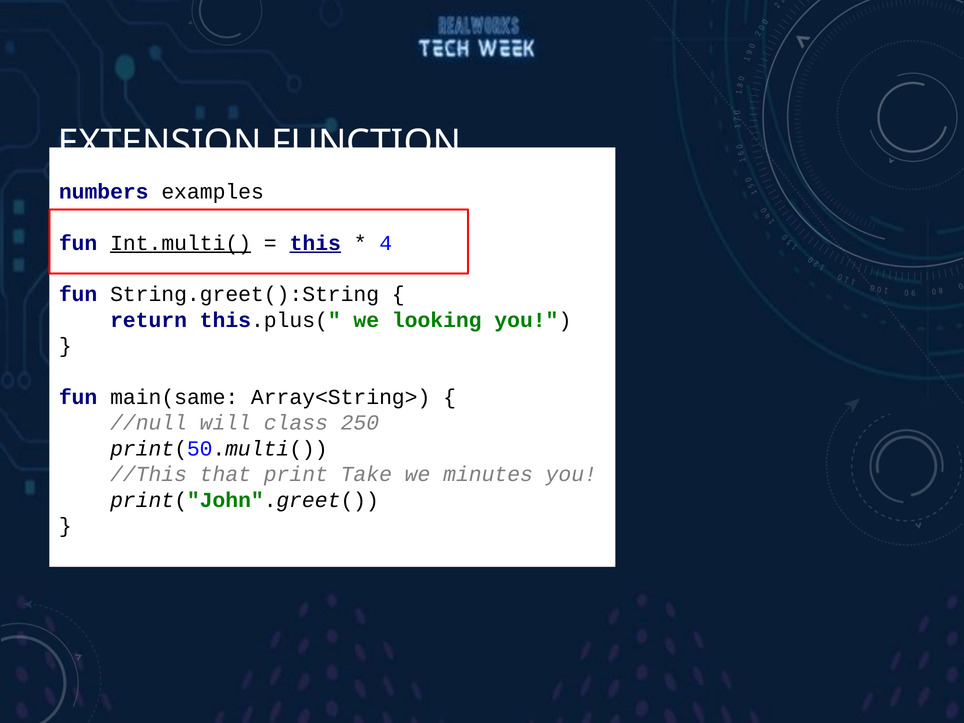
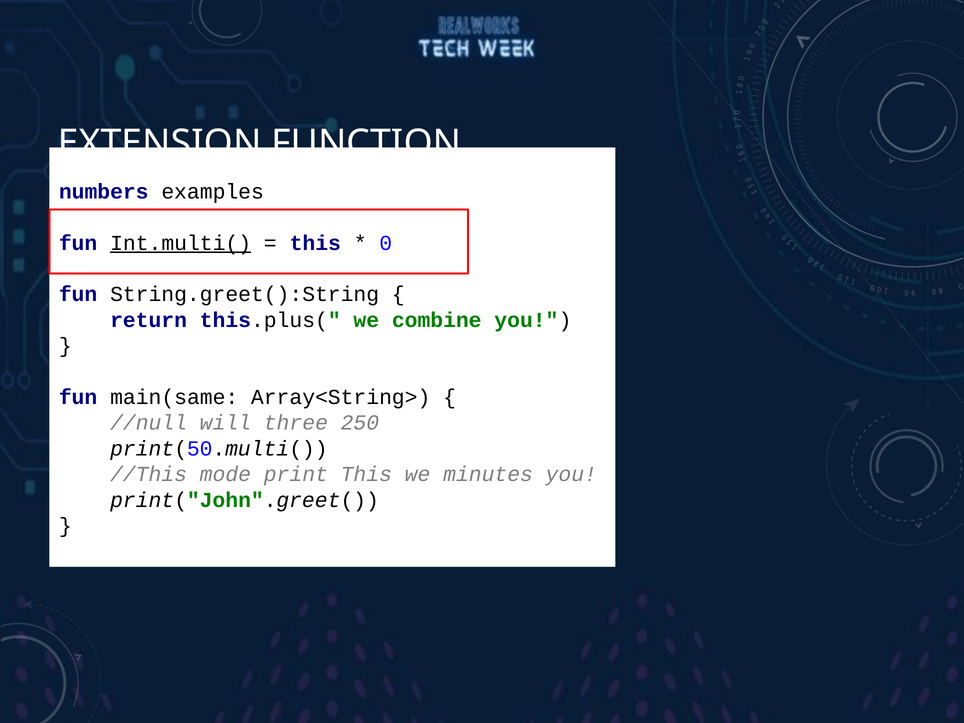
this at (315, 243) underline: present -> none
4: 4 -> 0
looking: looking -> combine
class: class -> three
that: that -> mode
print Take: Take -> This
